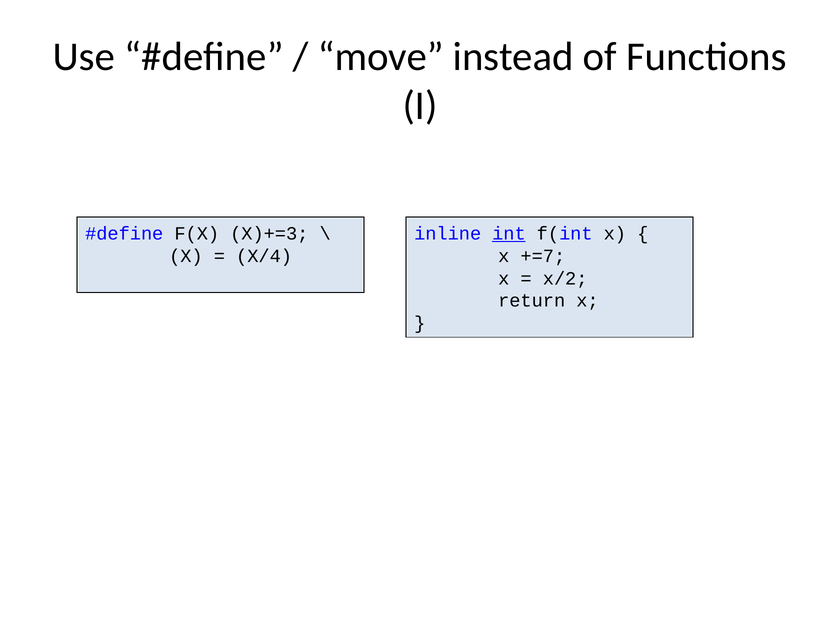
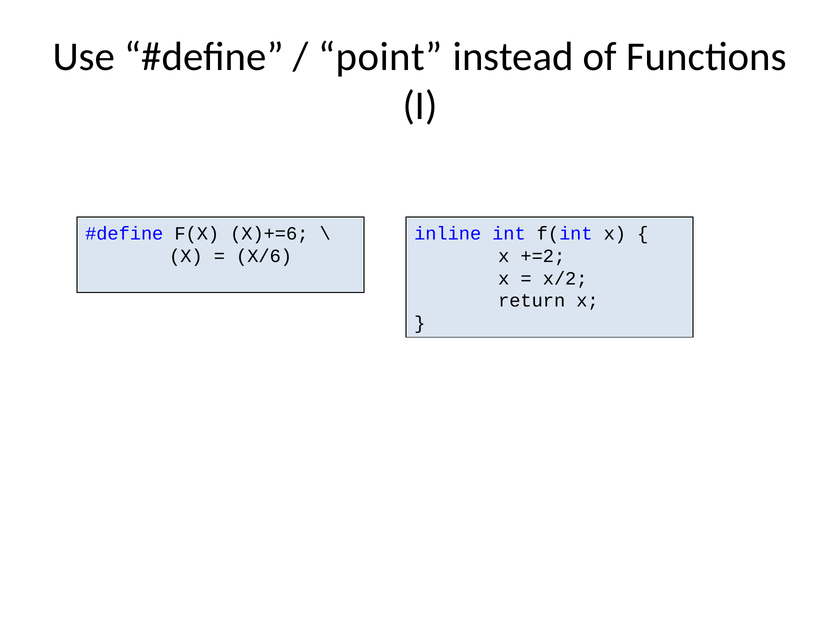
move: move -> point
X)+=3: X)+=3 -> X)+=6
int underline: present -> none
X/4: X/4 -> X/6
+=7: +=7 -> +=2
